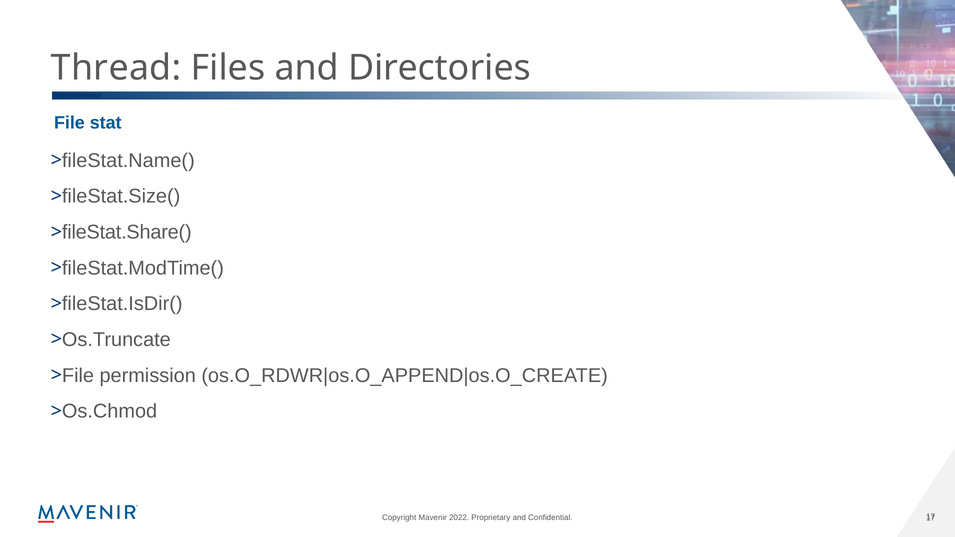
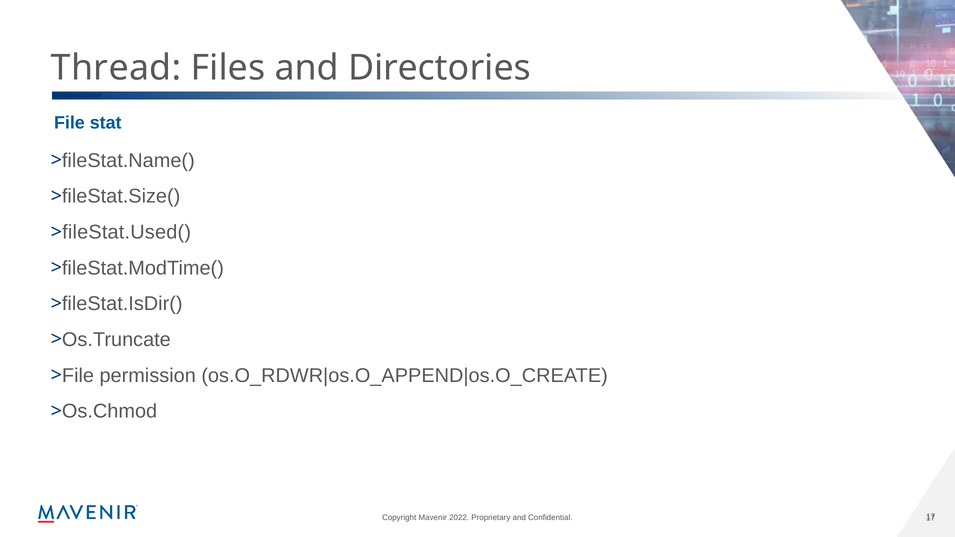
fileStat.Share(: fileStat.Share( -> fileStat.Used(
